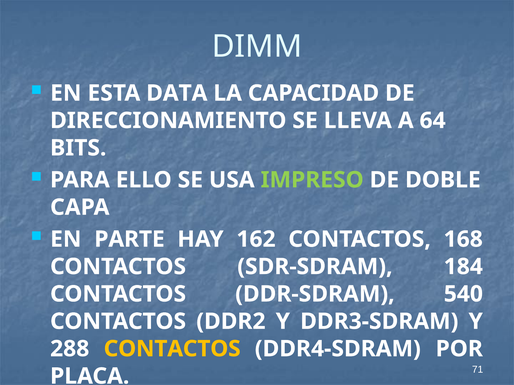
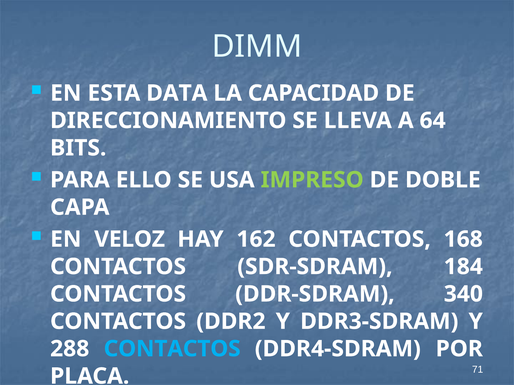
PARTE: PARTE -> VELOZ
540: 540 -> 340
CONTACTOS at (172, 349) colour: yellow -> light blue
